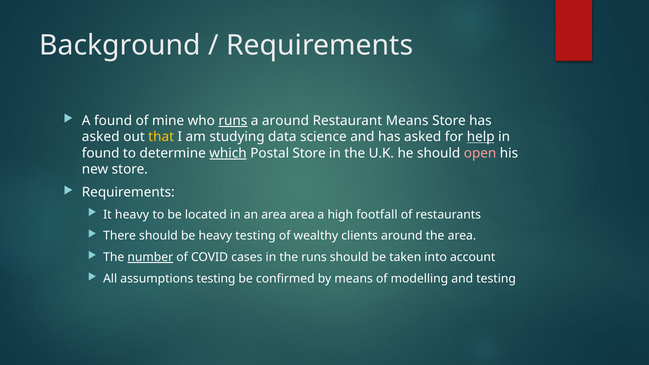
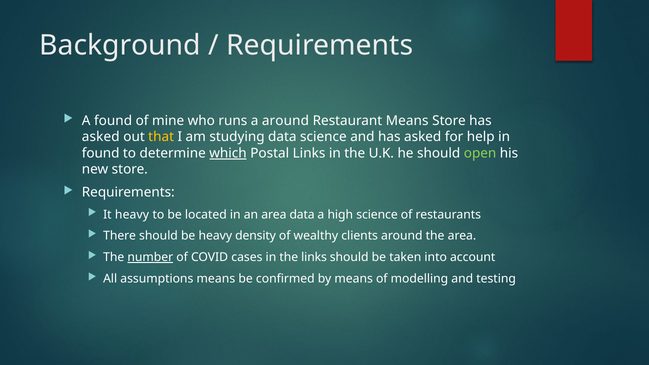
runs at (233, 121) underline: present -> none
help underline: present -> none
Postal Store: Store -> Links
open colour: pink -> light green
area area: area -> data
high footfall: footfall -> science
heavy testing: testing -> density
the runs: runs -> links
assumptions testing: testing -> means
